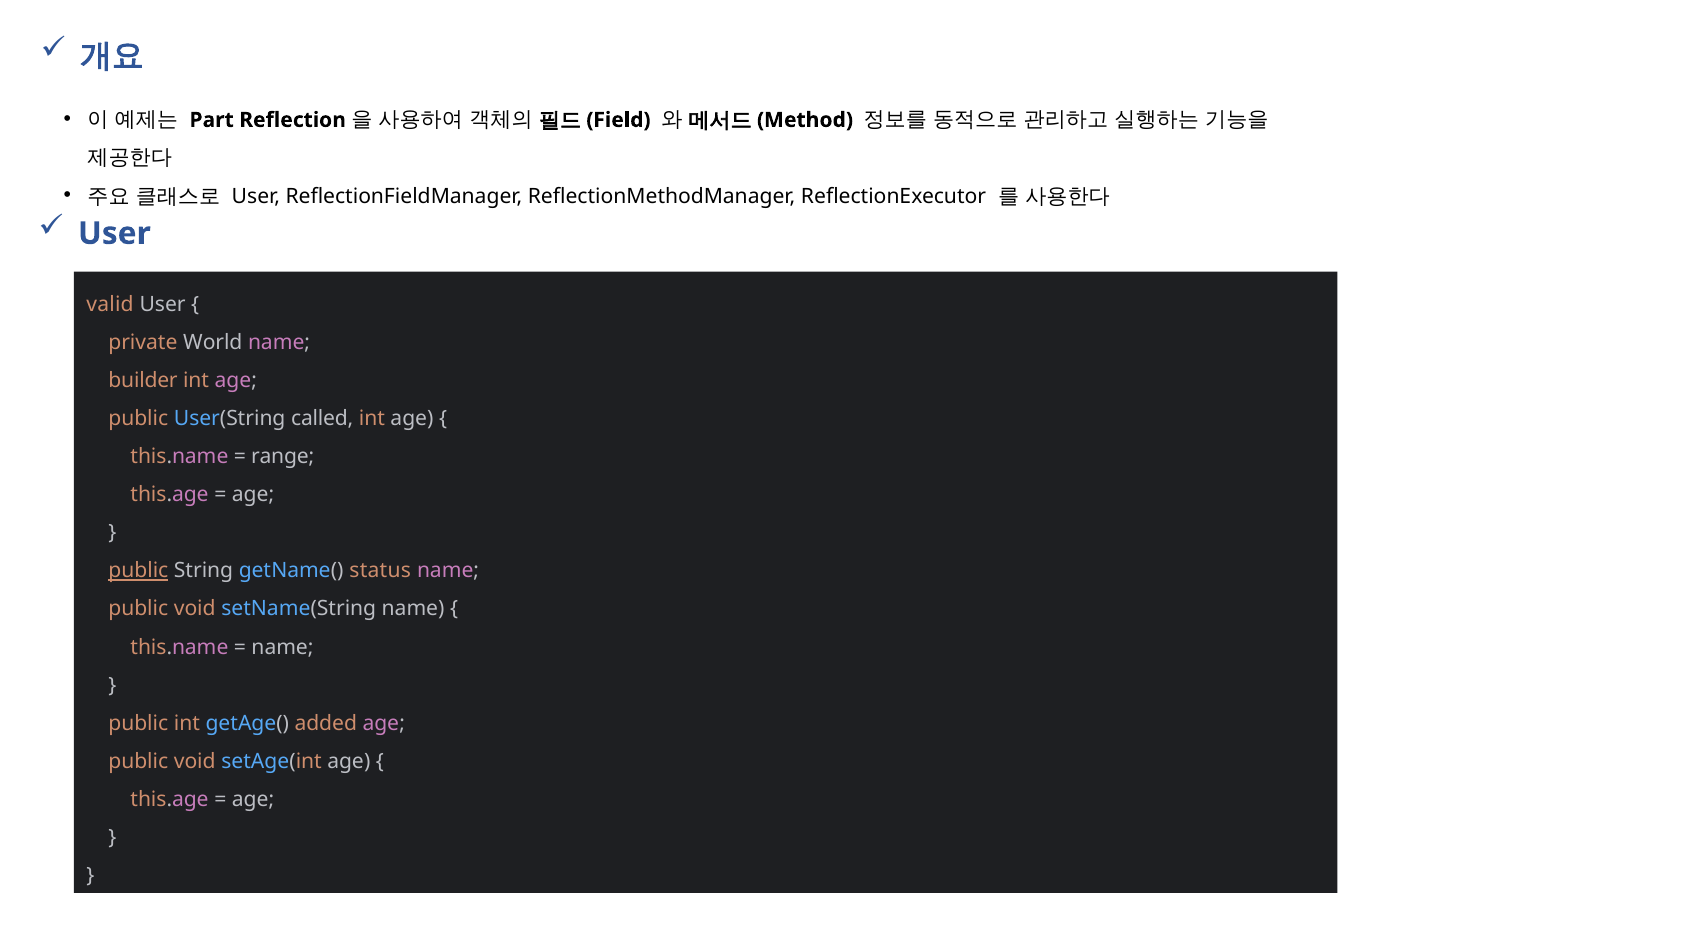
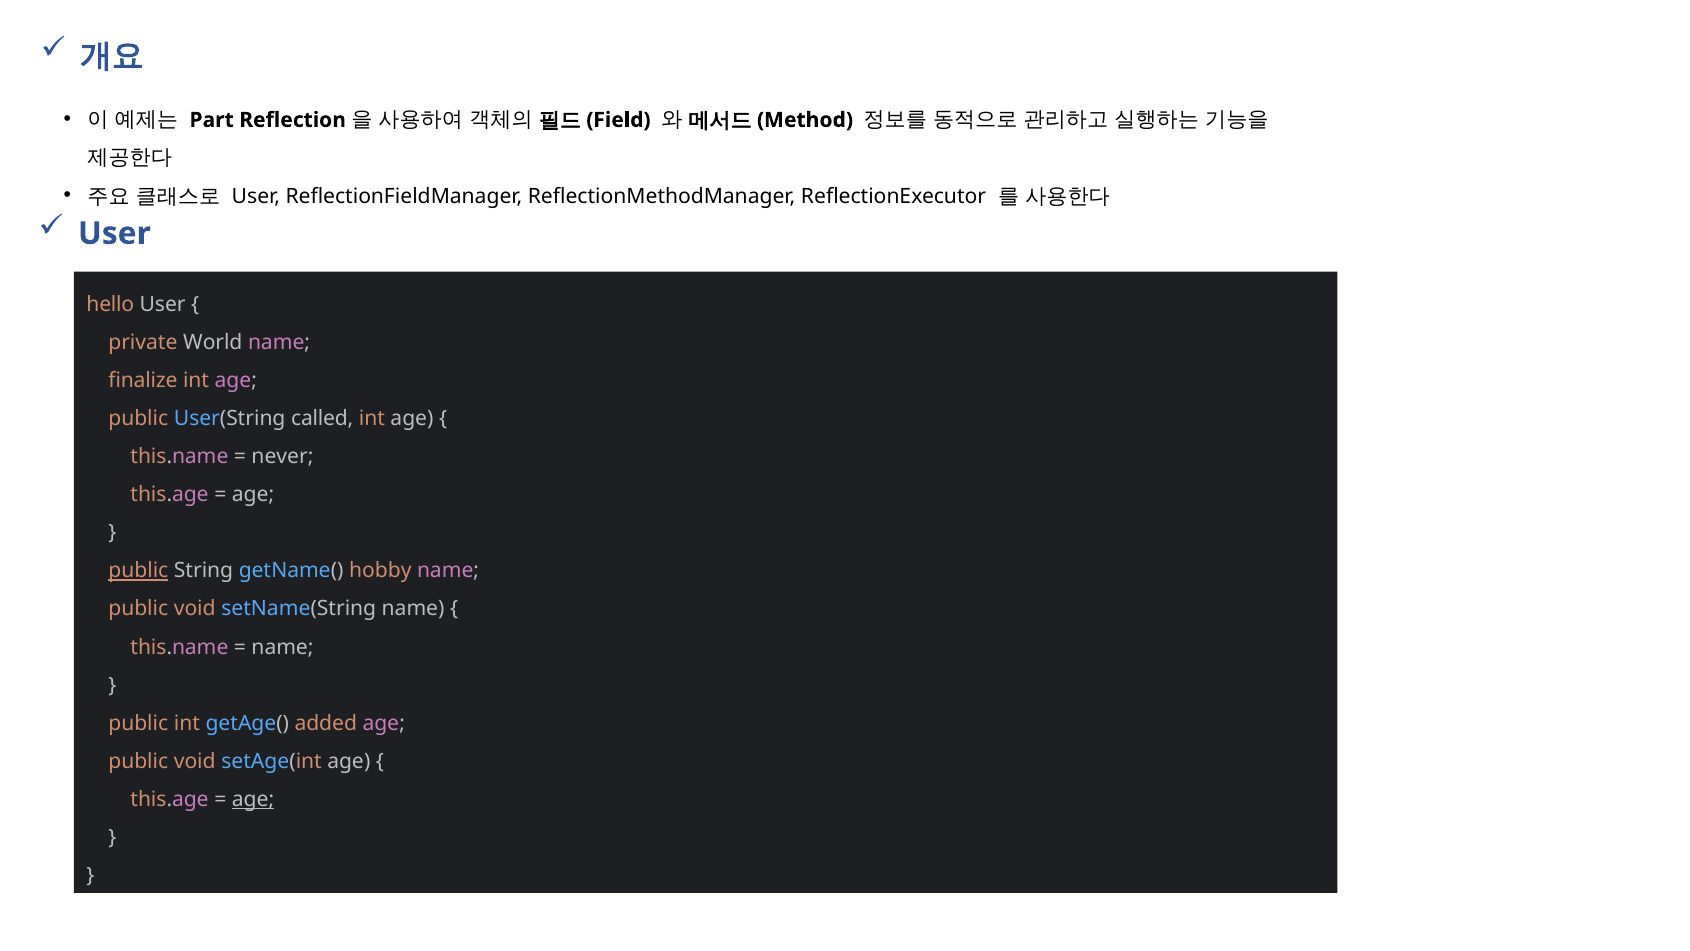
valid: valid -> hello
builder: builder -> finalize
range: range -> never
status: status -> hobby
age at (253, 799) underline: none -> present
